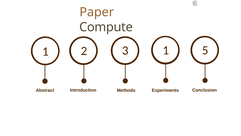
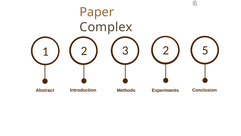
Compute: Compute -> Complex
1 1: 1 -> 2
